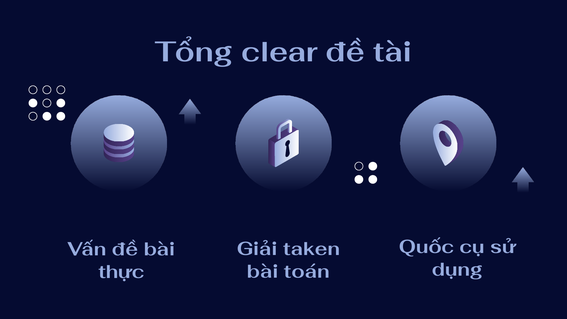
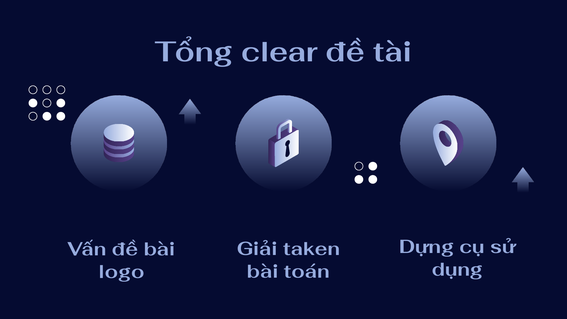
Quốc: Quốc -> Dựng
thực: thực -> logo
